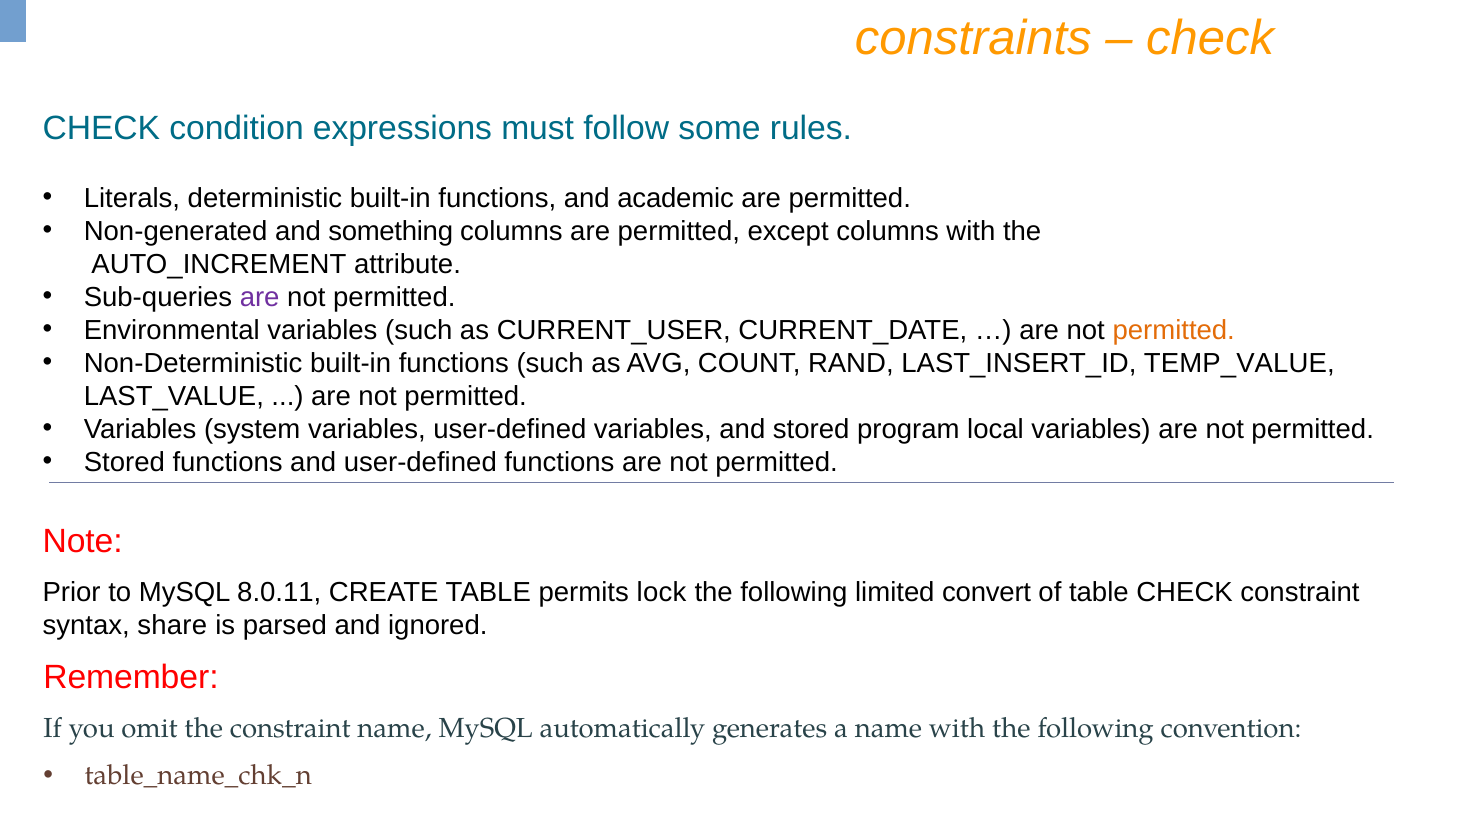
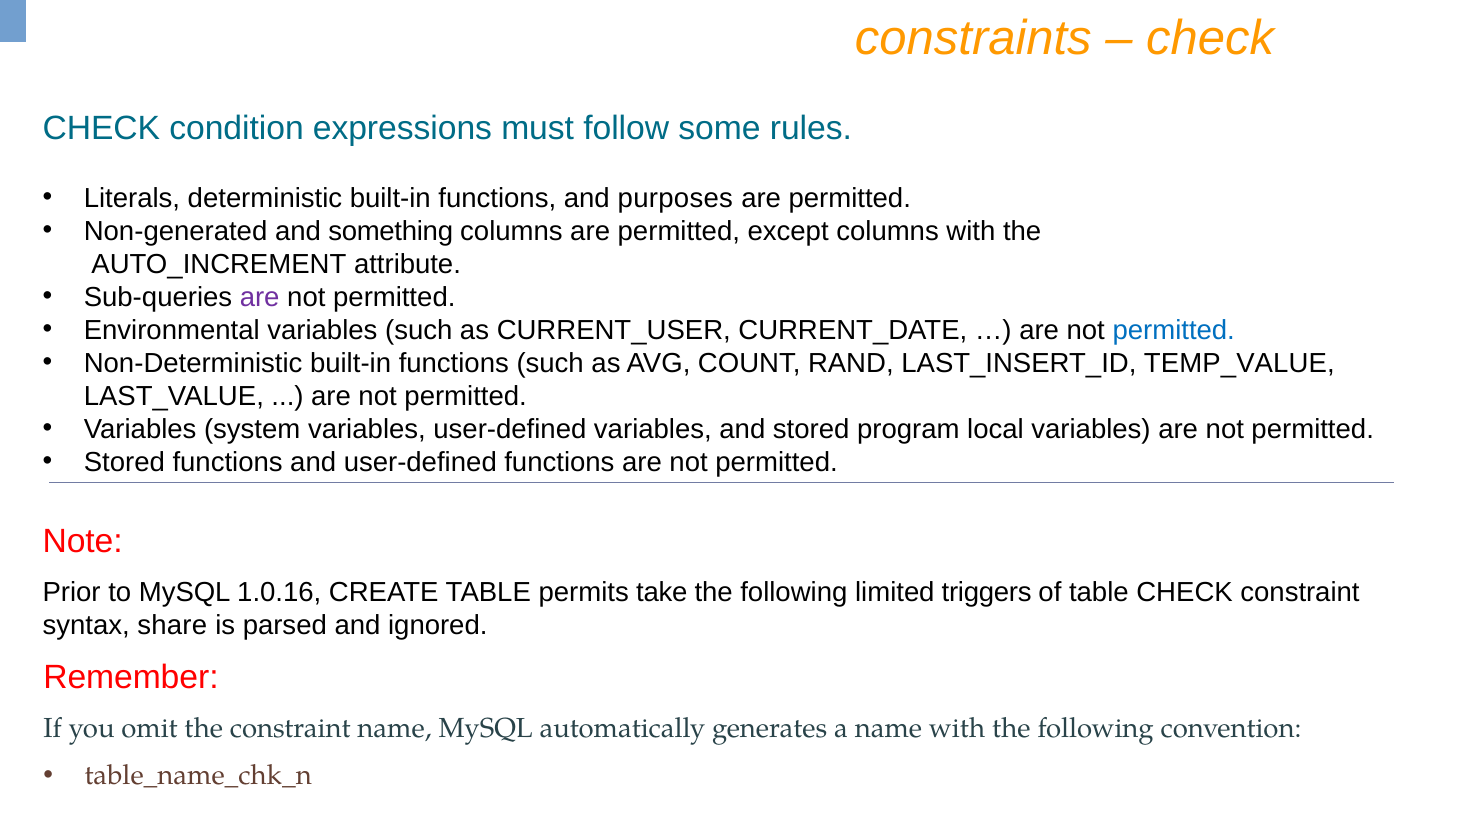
academic: academic -> purposes
permitted at (1174, 330) colour: orange -> blue
8.0.11: 8.0.11 -> 1.0.16
lock: lock -> take
convert: convert -> triggers
